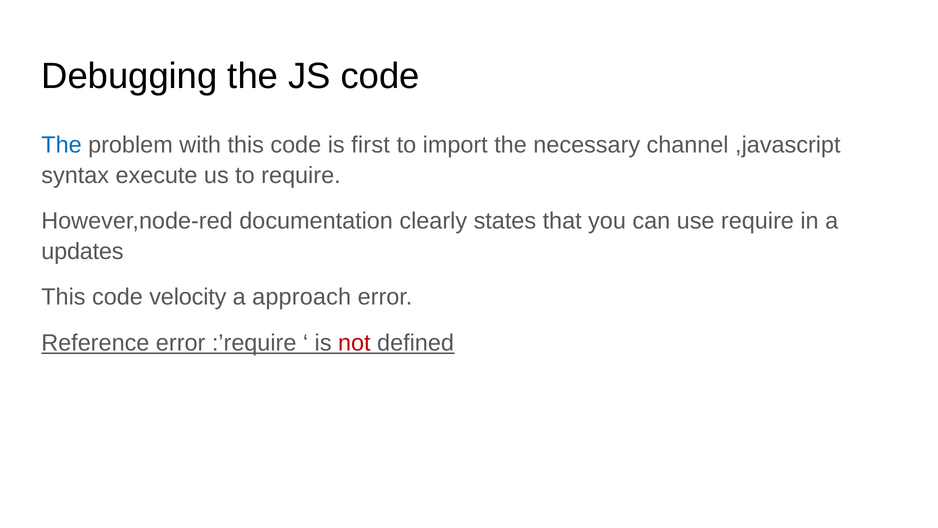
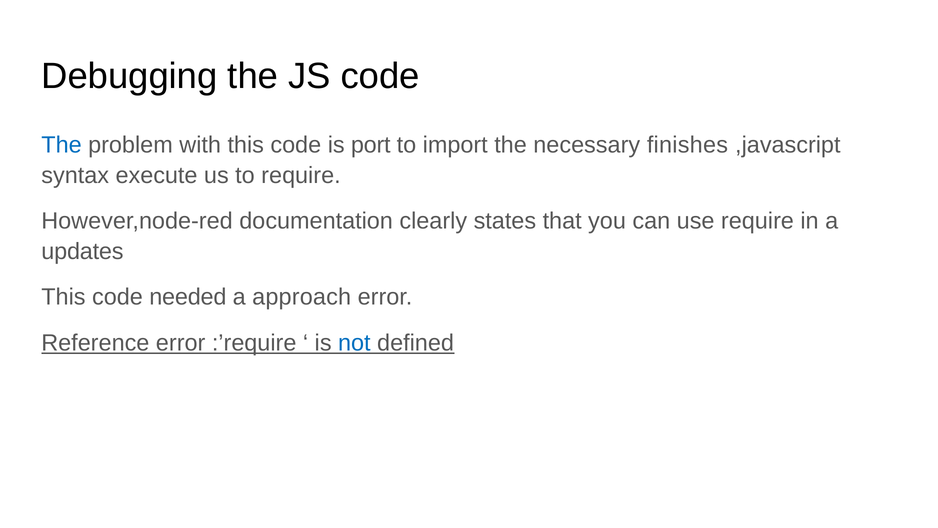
first: first -> port
channel: channel -> finishes
velocity: velocity -> needed
not colour: red -> blue
